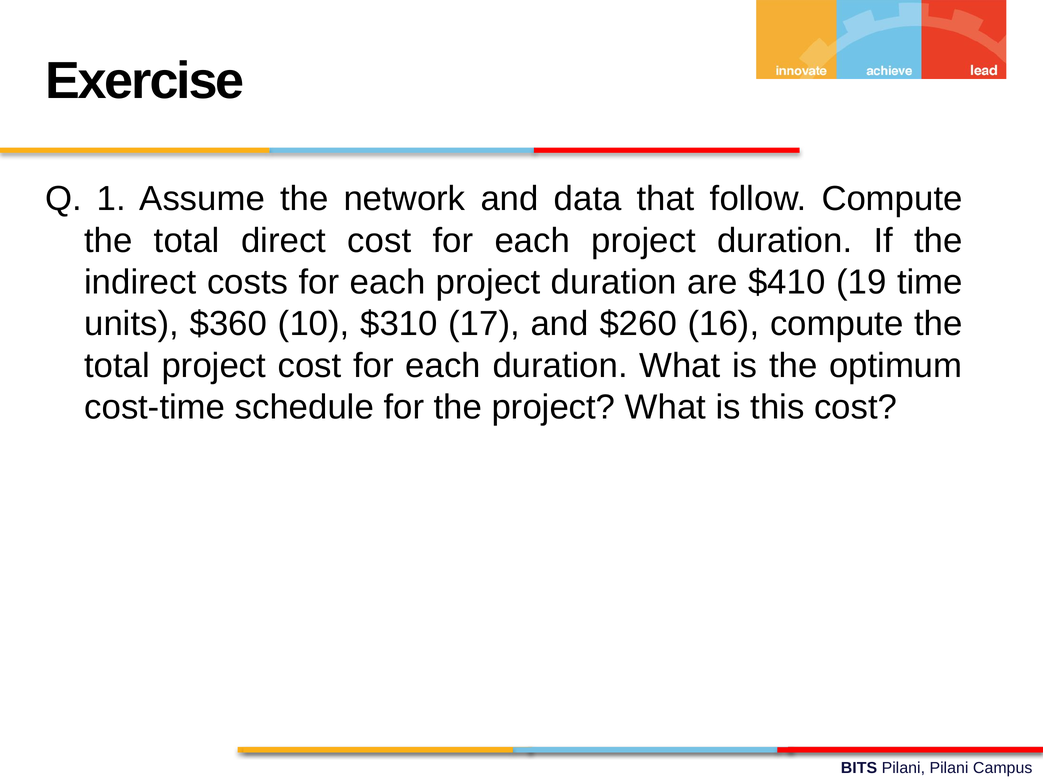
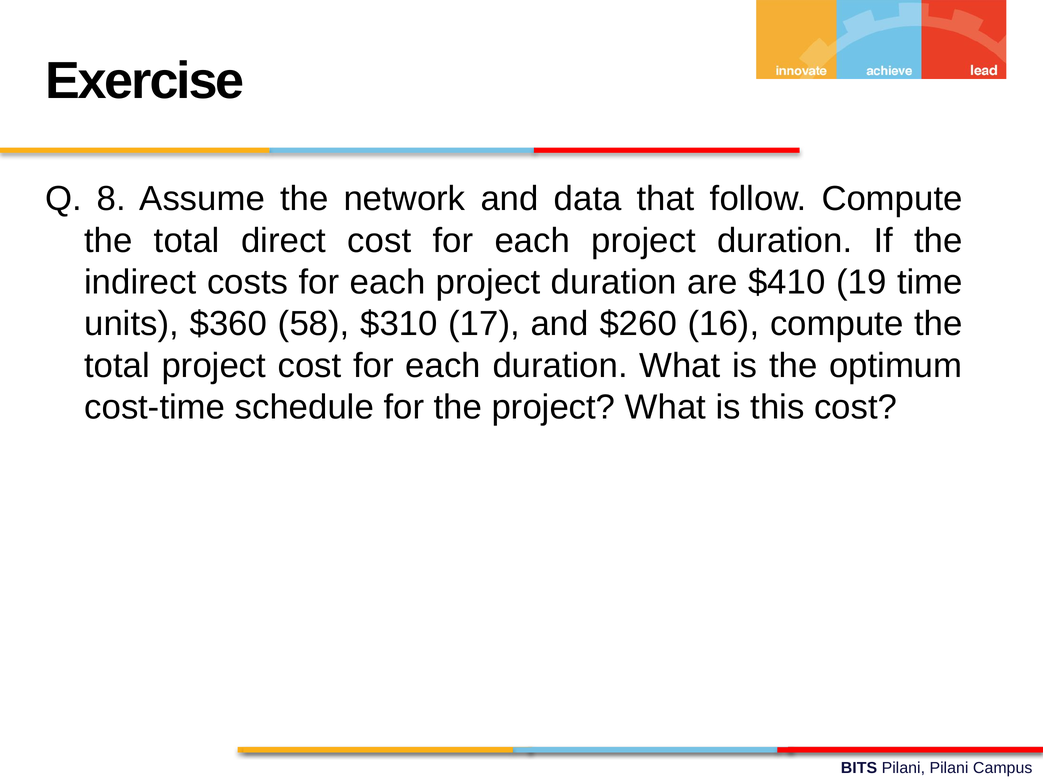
1: 1 -> 8
10: 10 -> 58
